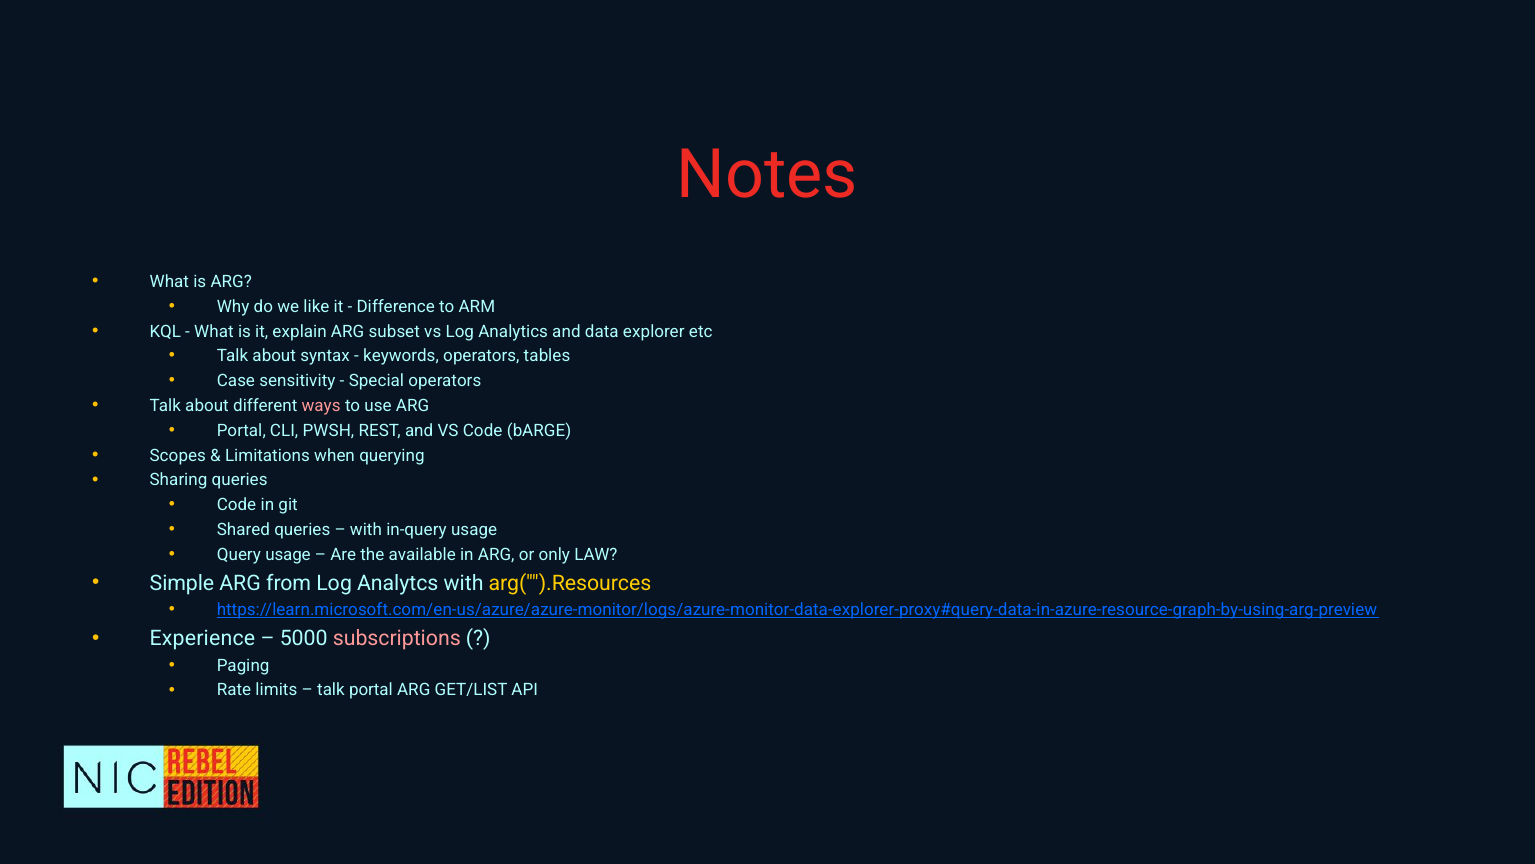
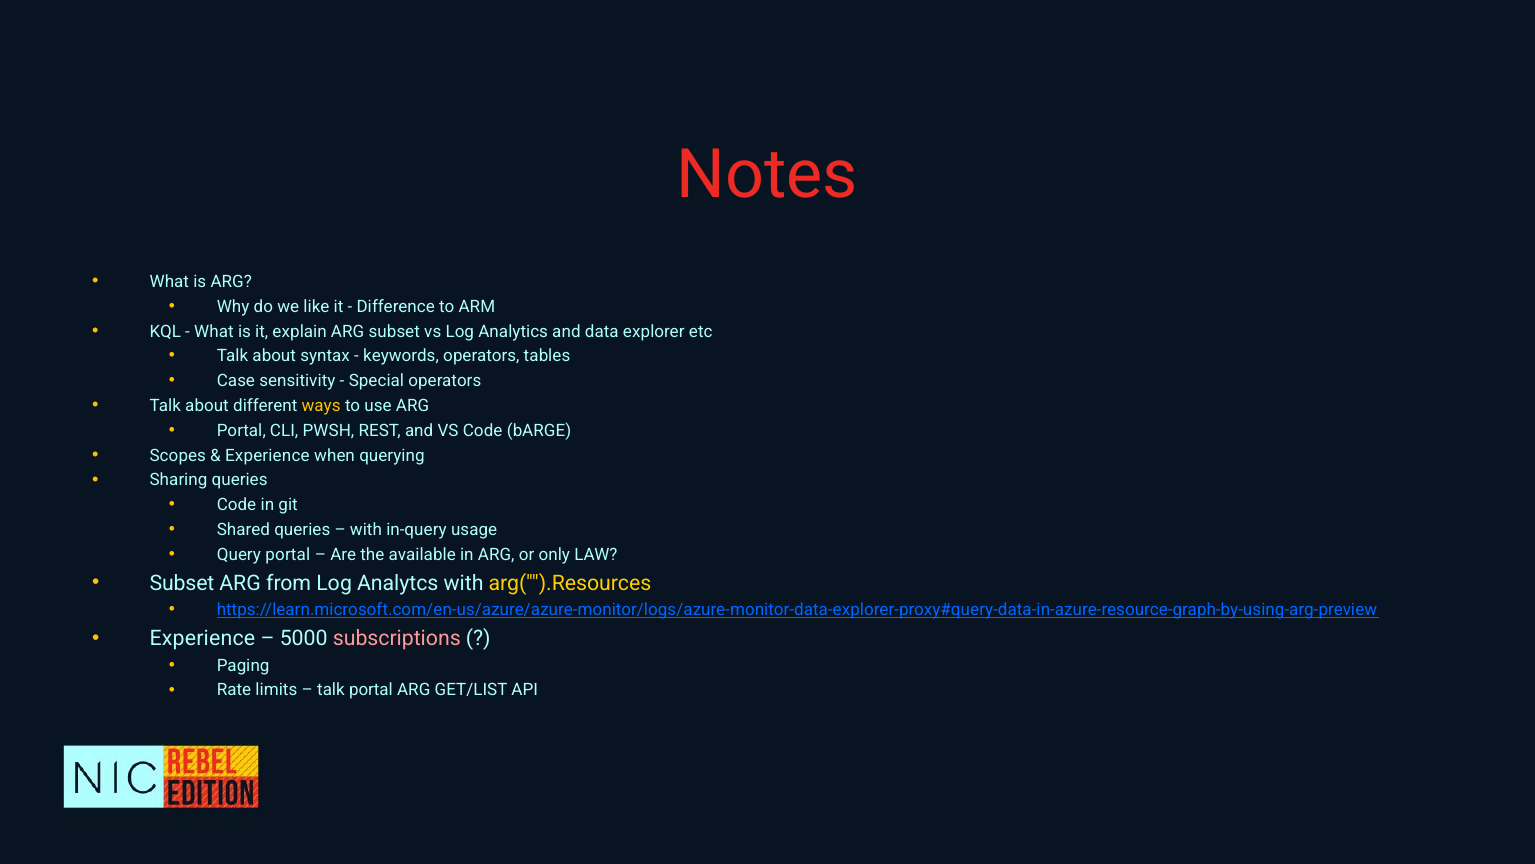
ways colour: pink -> yellow
Limitations at (267, 455): Limitations -> Experience
Query usage: usage -> portal
Simple at (182, 583): Simple -> Subset
